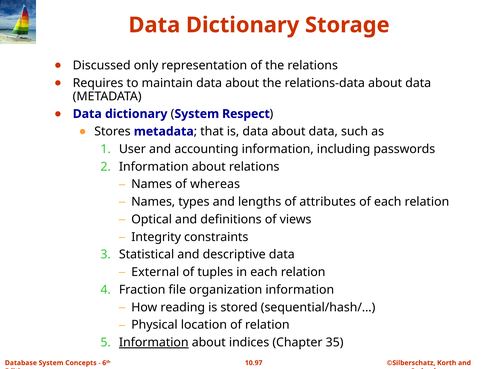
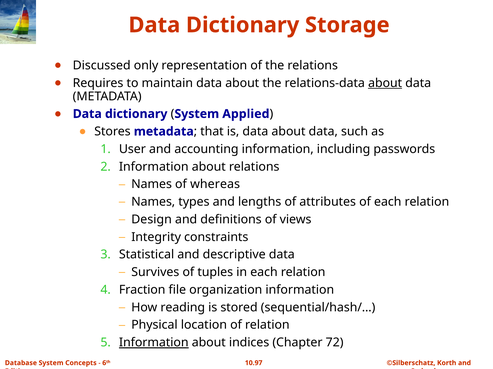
about at (385, 83) underline: none -> present
Respect: Respect -> Applied
Optical: Optical -> Design
External: External -> Survives
35: 35 -> 72
